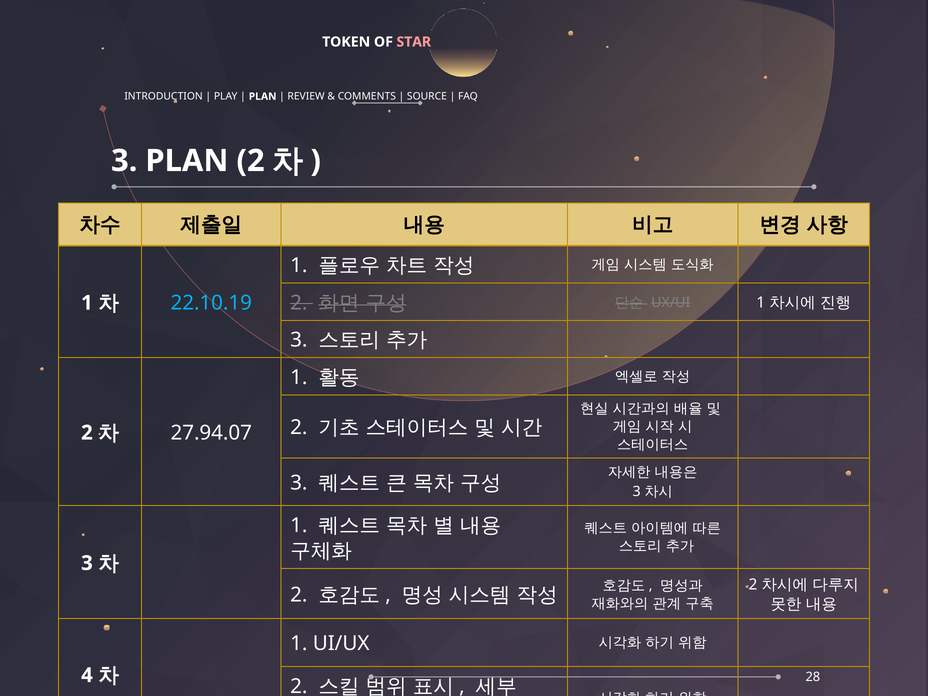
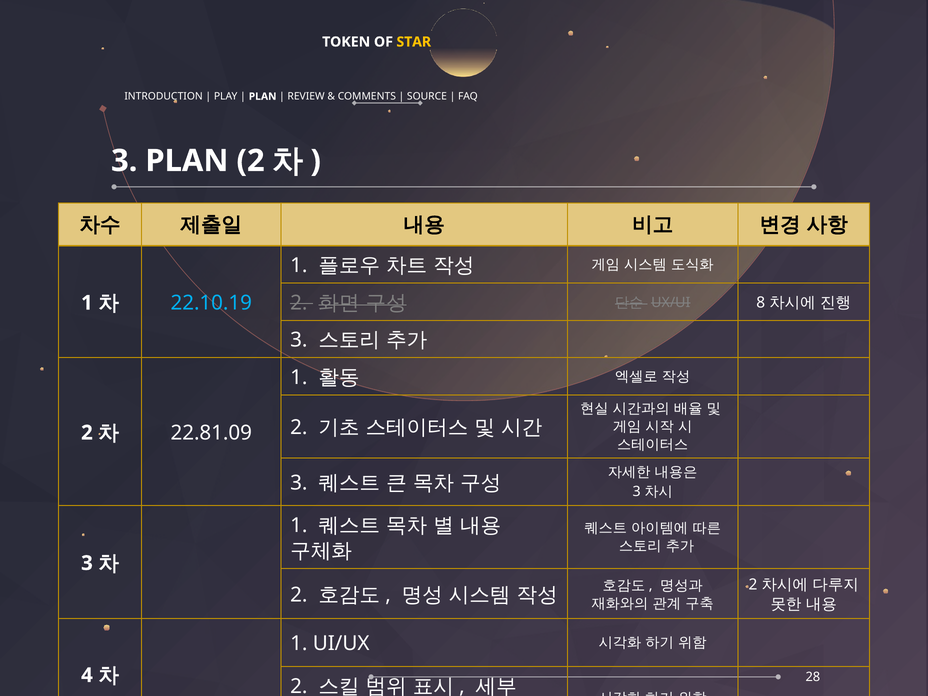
STAR colour: pink -> yellow
UX/UI 1: 1 -> 8
27.94.07: 27.94.07 -> 22.81.09
